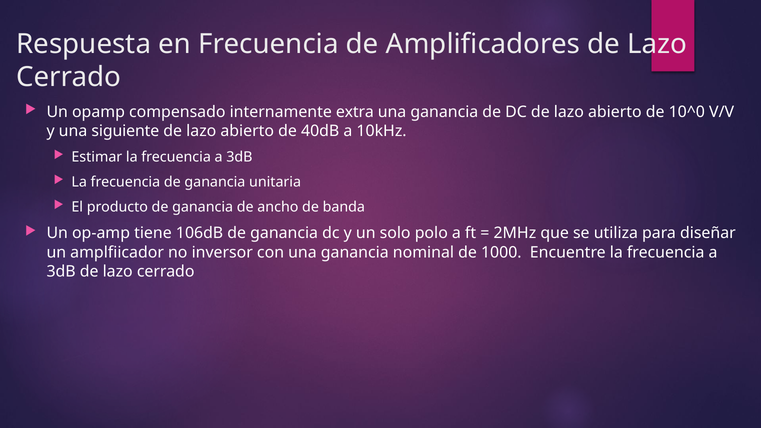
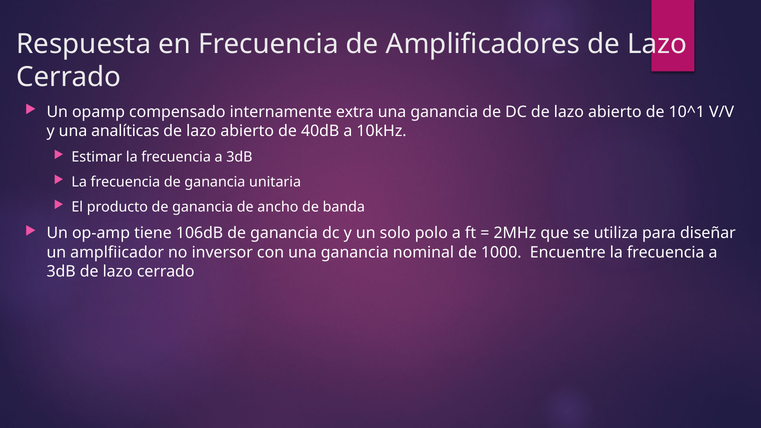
10^0: 10^0 -> 10^1
siguiente: siguiente -> analíticas
